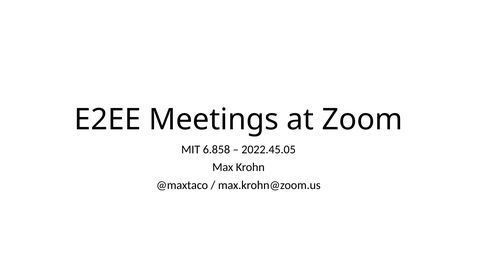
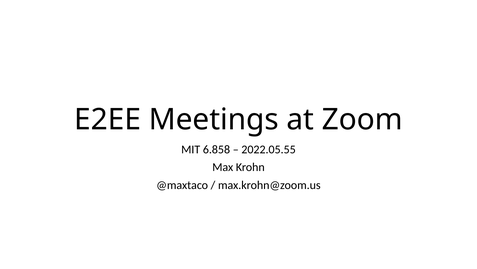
2022.45.05: 2022.45.05 -> 2022.05.55
